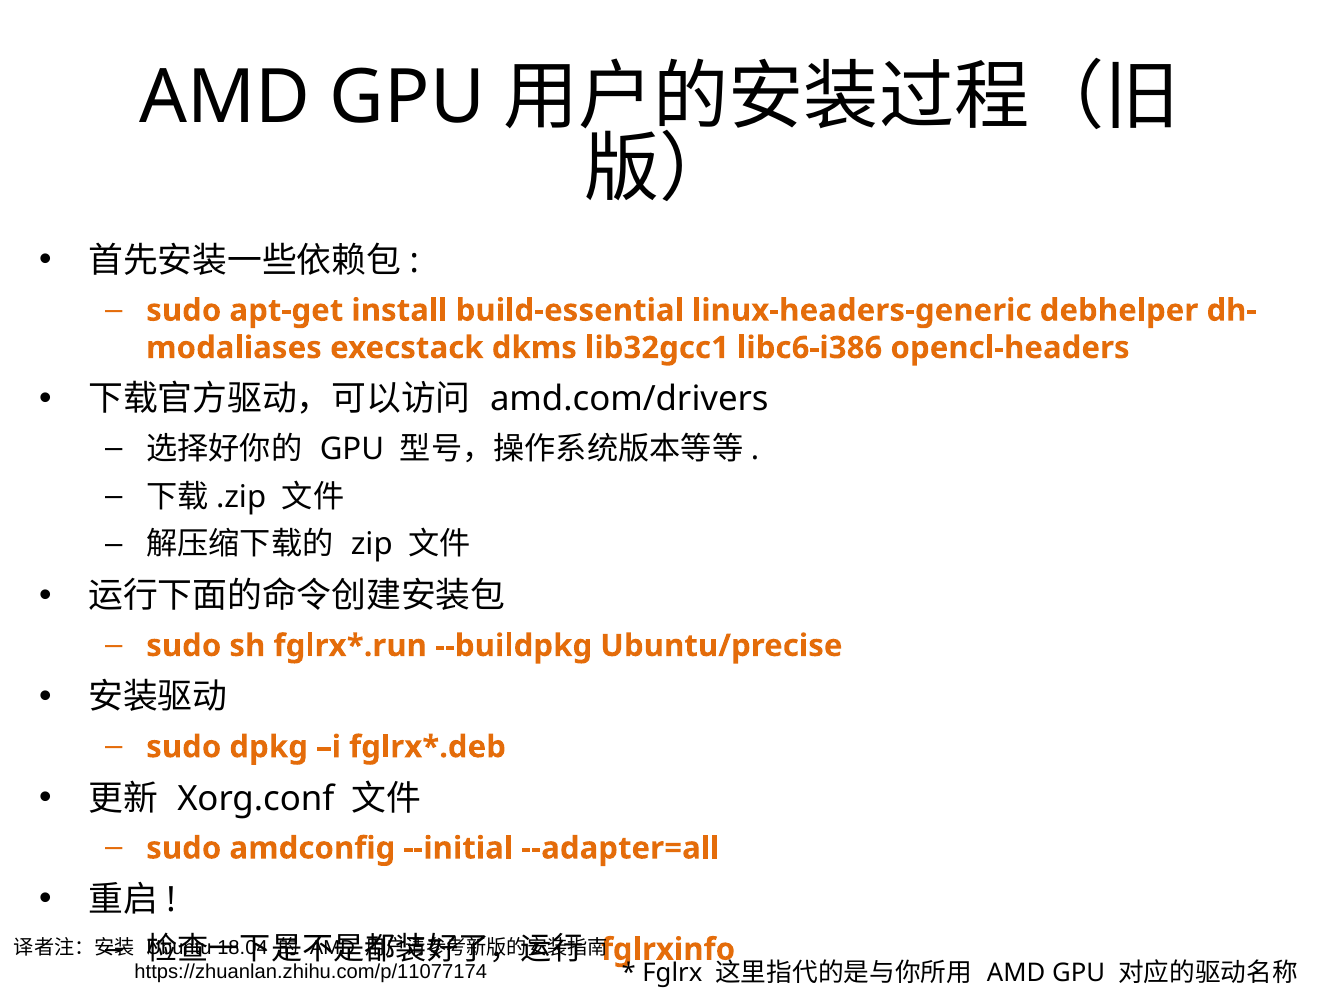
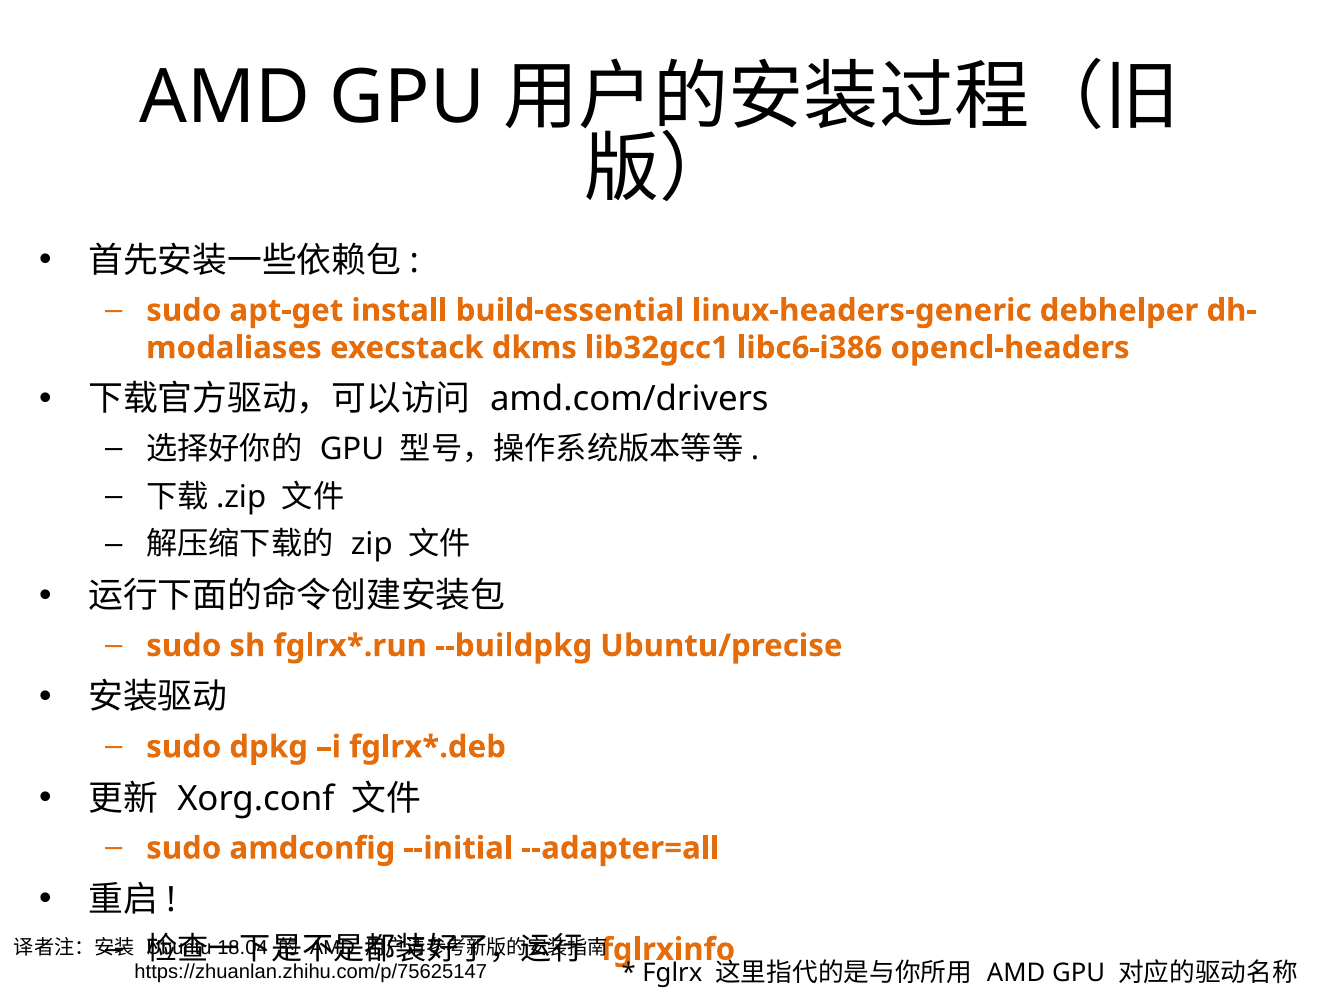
https://zhuanlan.zhihu.com/p/11077174: https://zhuanlan.zhihu.com/p/11077174 -> https://zhuanlan.zhihu.com/p/75625147
